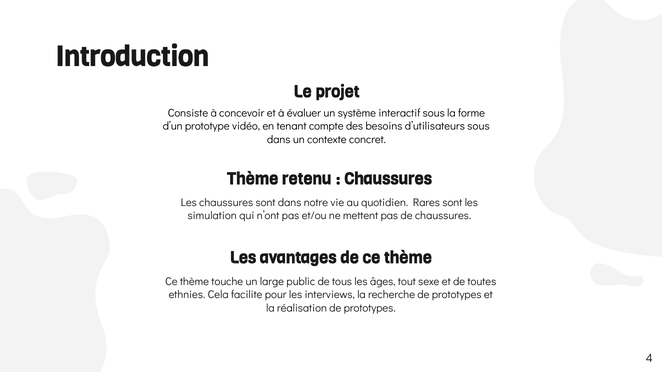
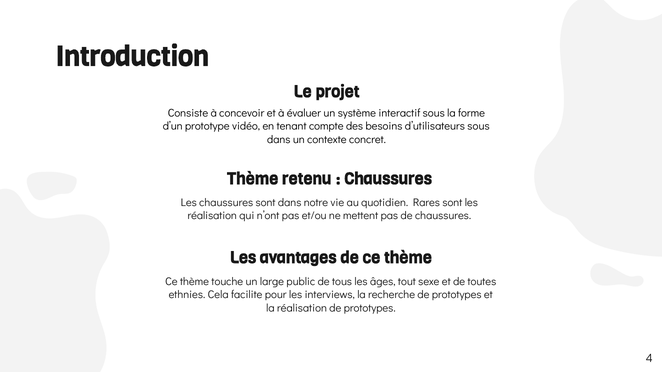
simulation at (212, 216): simulation -> réalisation
